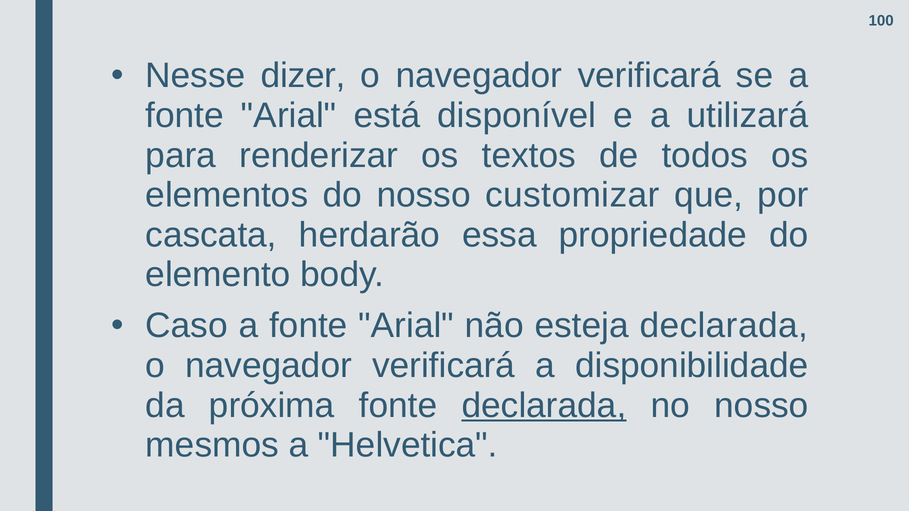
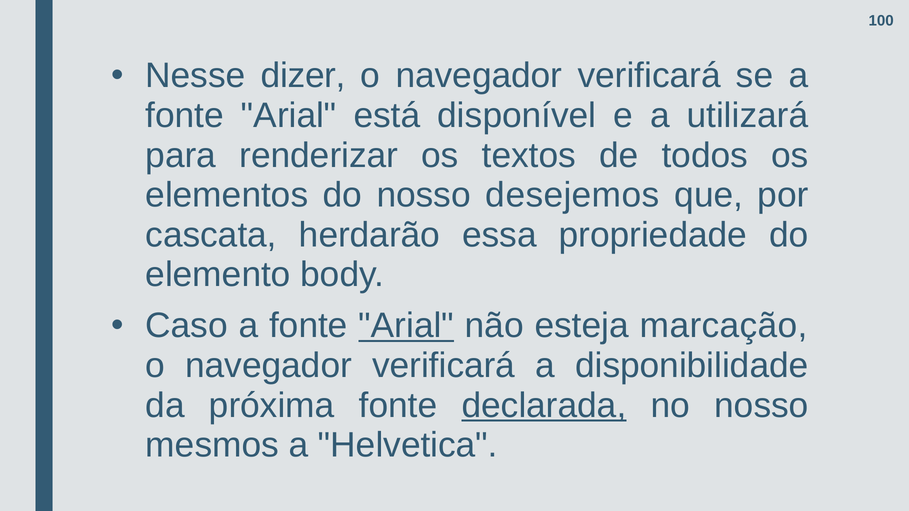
customizar: customizar -> desejemos
Arial at (406, 326) underline: none -> present
esteja declarada: declarada -> marcação
